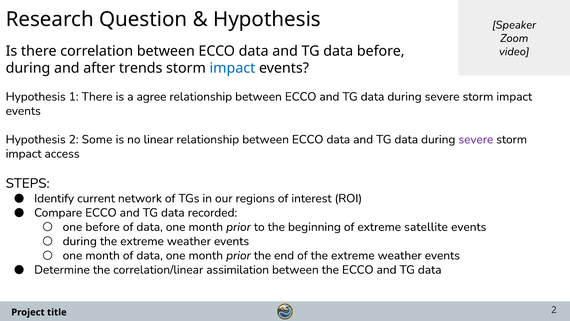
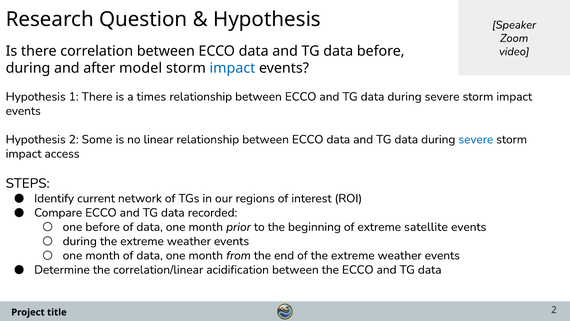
trends: trends -> model
agree: agree -> times
severe at (476, 139) colour: purple -> blue
prior at (238, 255): prior -> from
assimilation: assimilation -> acidification
